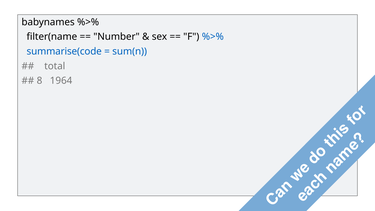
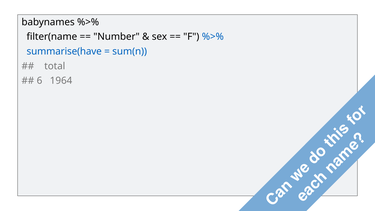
summarise(code: summarise(code -> summarise(have
8: 8 -> 6
